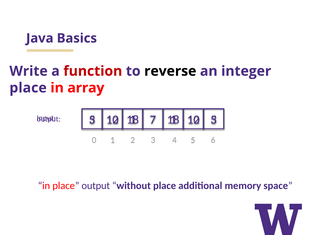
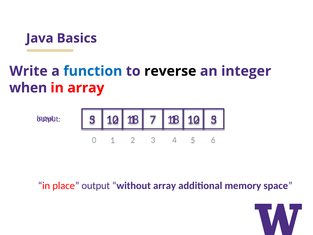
function colour: red -> blue
place at (28, 88): place -> when
without place: place -> array
